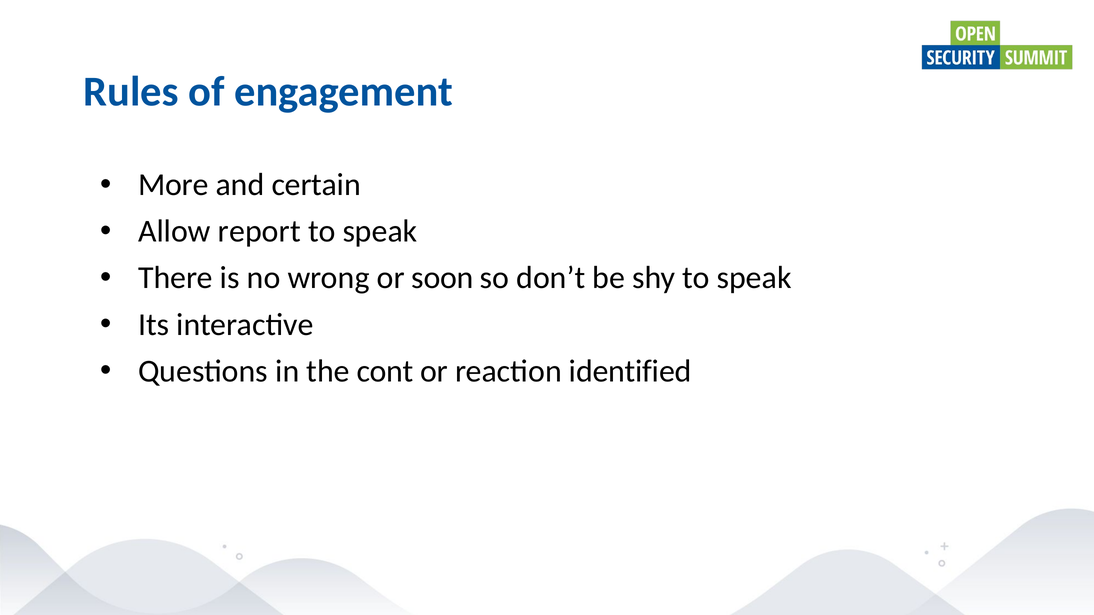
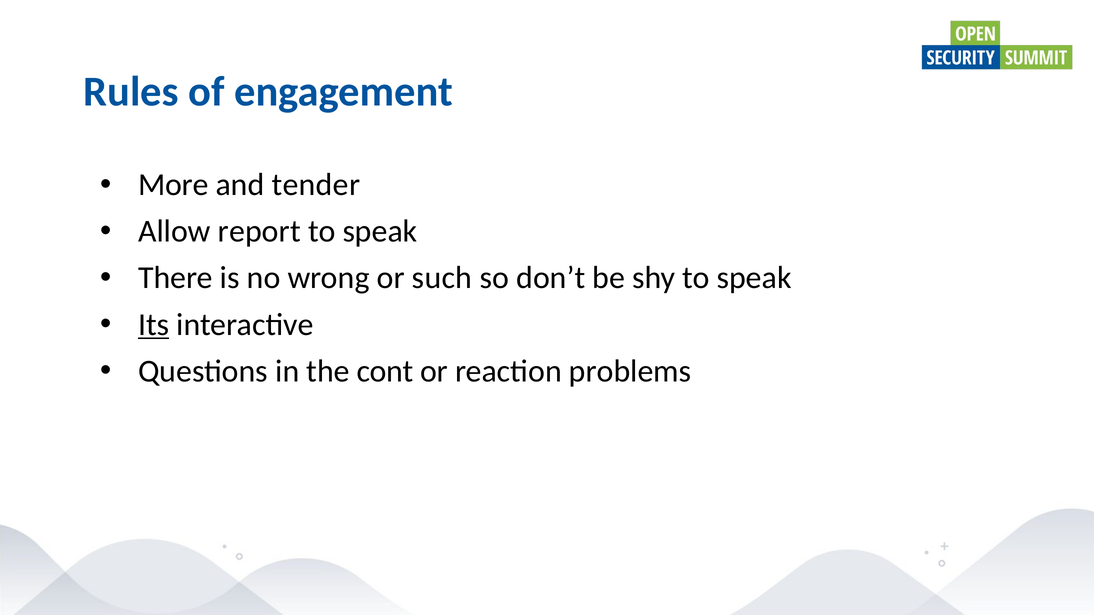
certain: certain -> tender
soon: soon -> such
Its underline: none -> present
identified: identified -> problems
